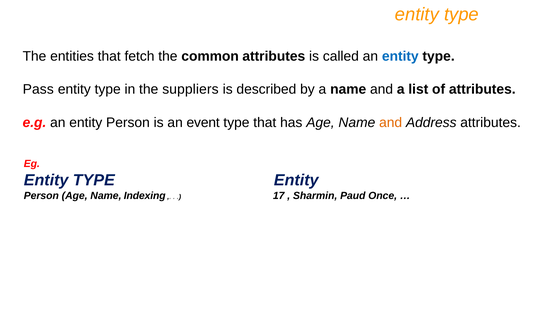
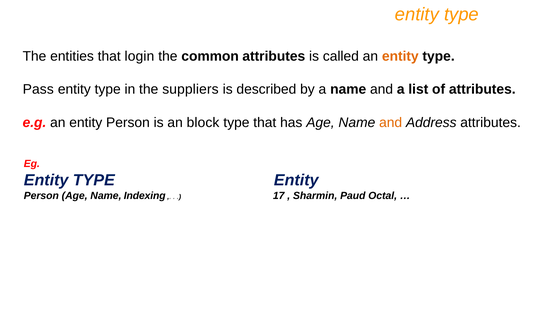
fetch: fetch -> login
entity at (400, 56) colour: blue -> orange
event: event -> block
Once: Once -> Octal
